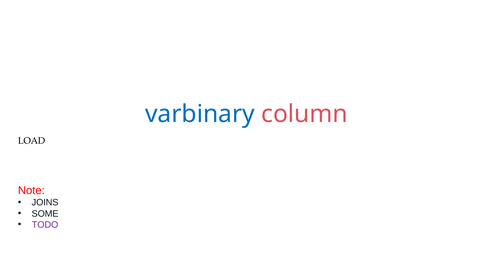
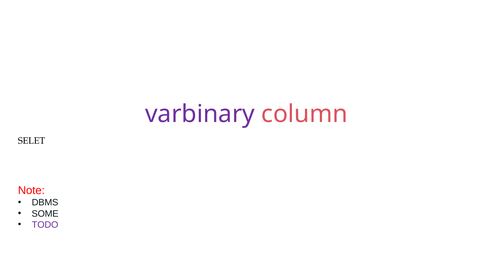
varbinary colour: blue -> purple
LOAD: LOAD -> SELET
JOINS: JOINS -> DBMS
